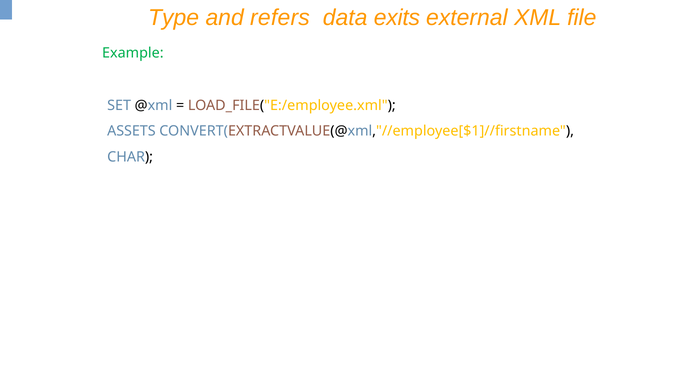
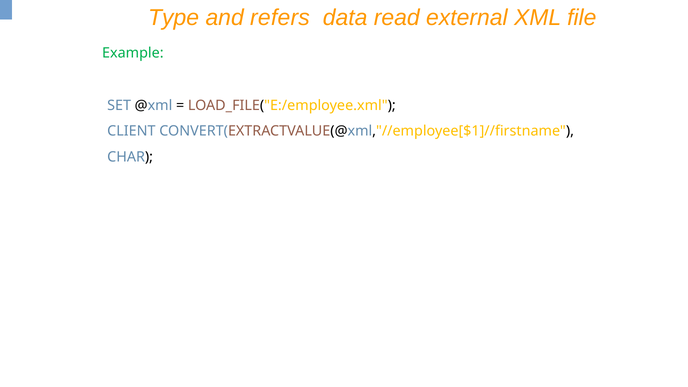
exits: exits -> read
ASSETS: ASSETS -> CLIENT
